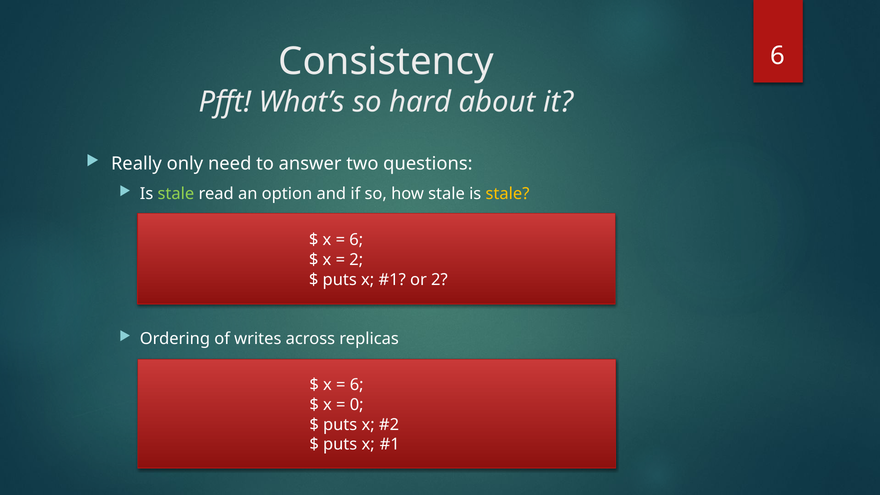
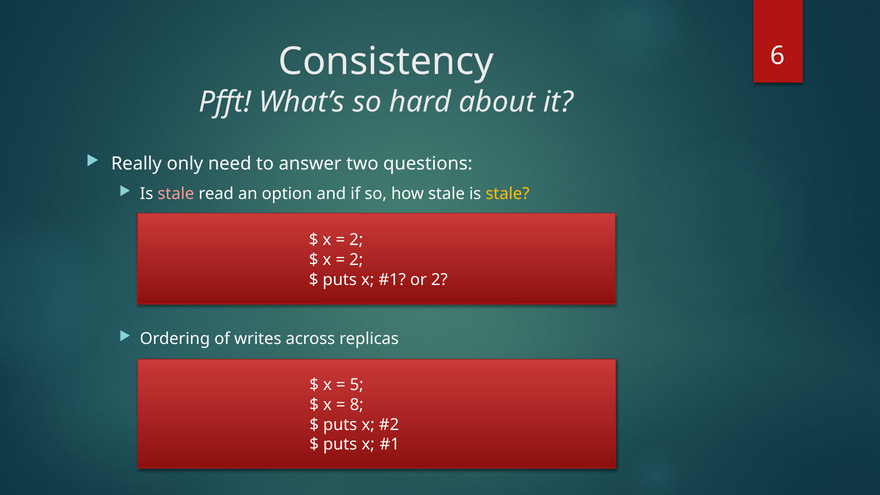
stale at (176, 194) colour: light green -> pink
6 at (356, 240): 6 -> 2
6 at (357, 385): 6 -> 5
0: 0 -> 8
